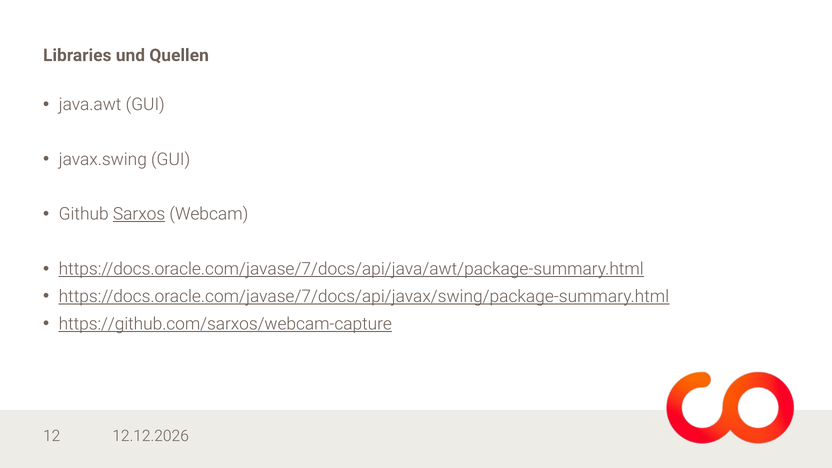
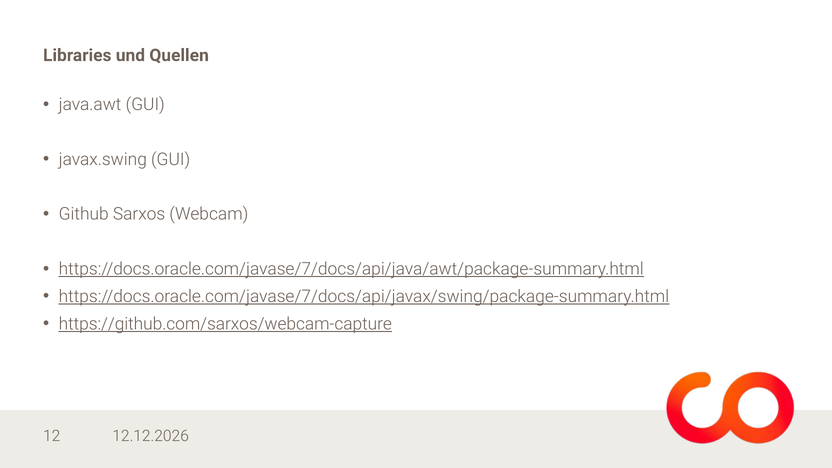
Sarxos underline: present -> none
